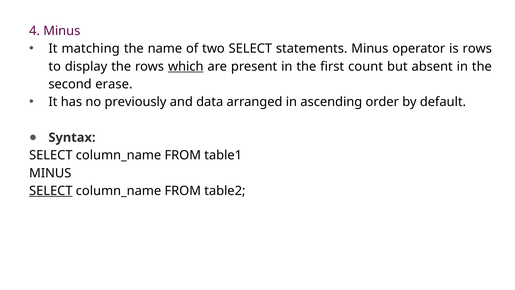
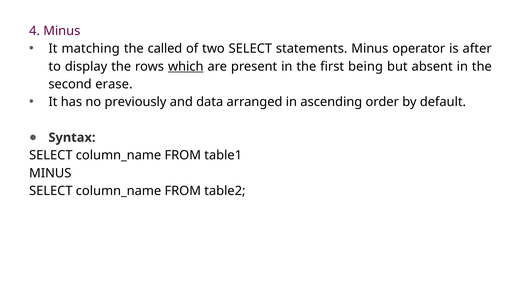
name: name -> called
is rows: rows -> after
count: count -> being
SELECT at (51, 191) underline: present -> none
